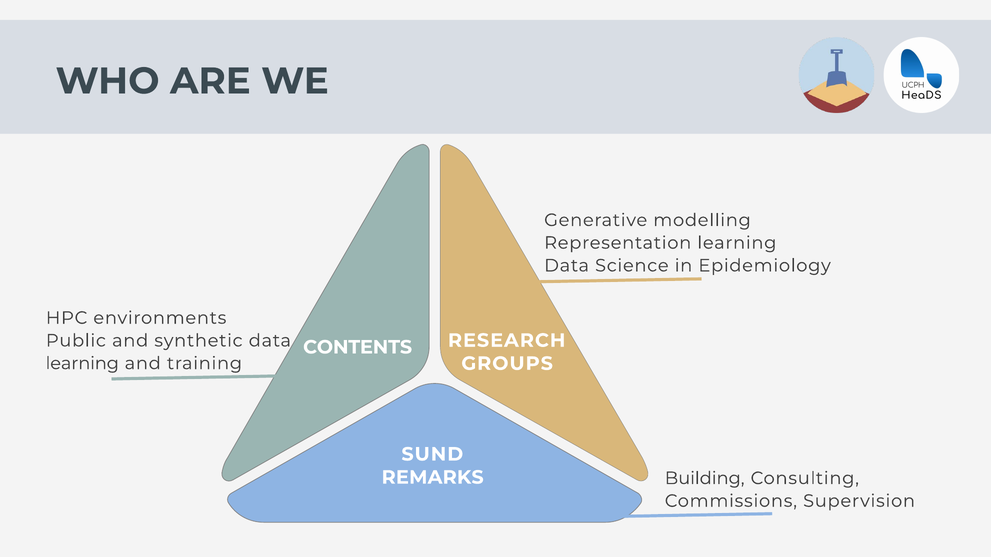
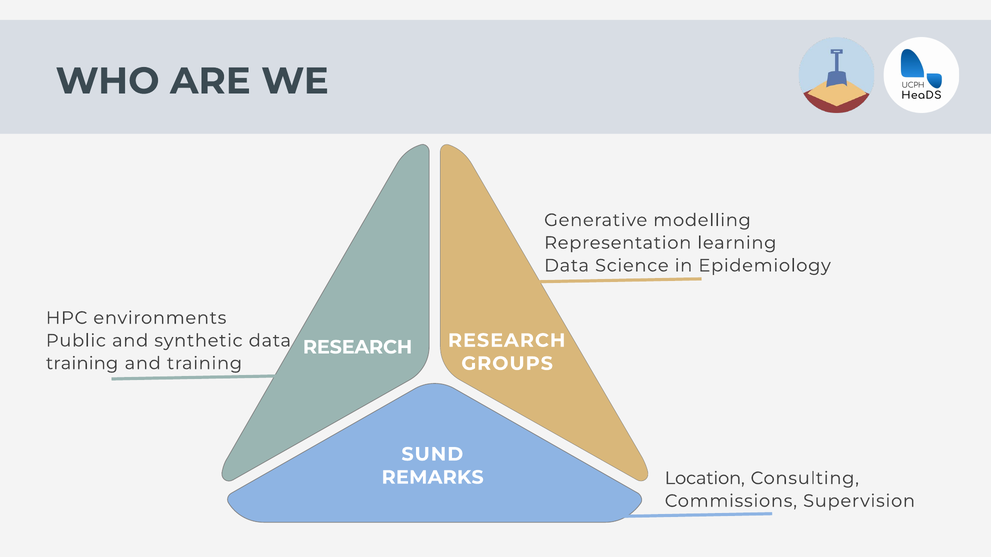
CONTENTS at (358, 347): CONTENTS -> RESEARCH
learning at (82, 364): learning -> training
Building: Building -> Location
